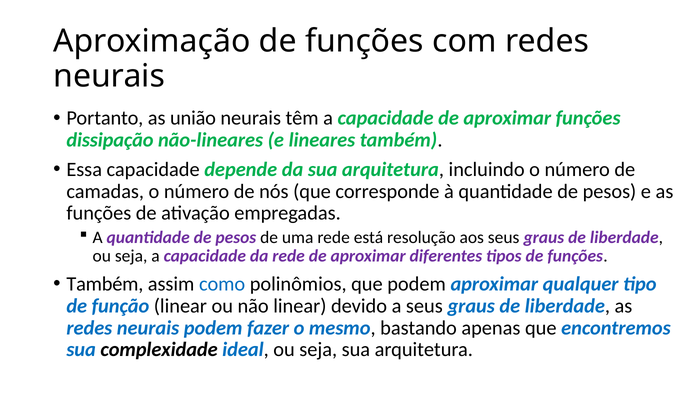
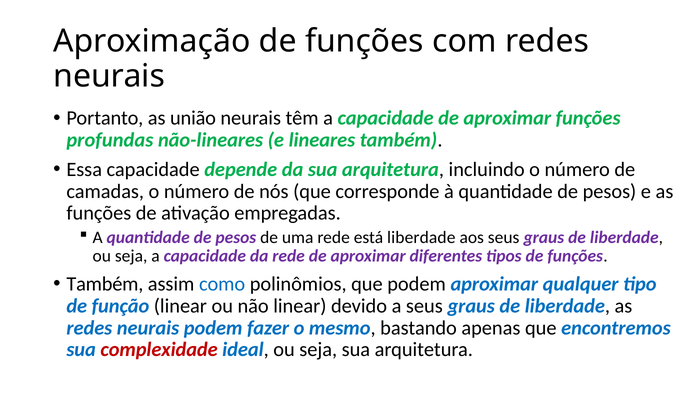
dissipação: dissipação -> profundas
está resolução: resolução -> liberdade
complexidade colour: black -> red
